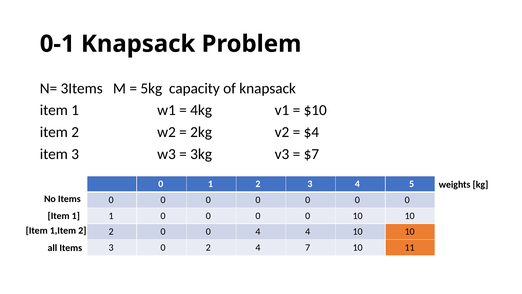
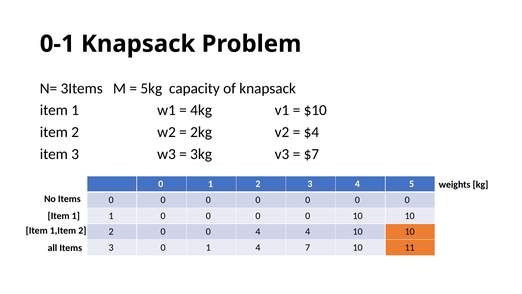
3 0 2: 2 -> 1
